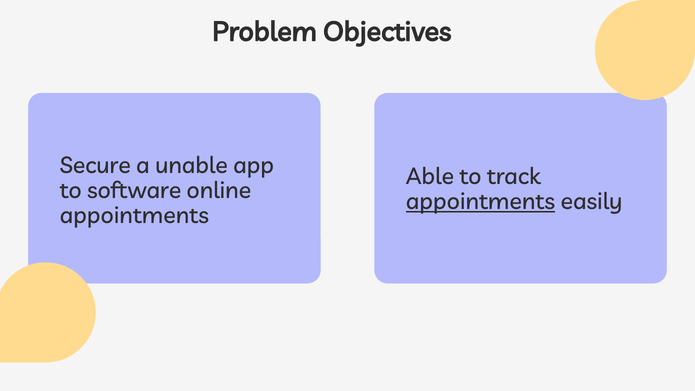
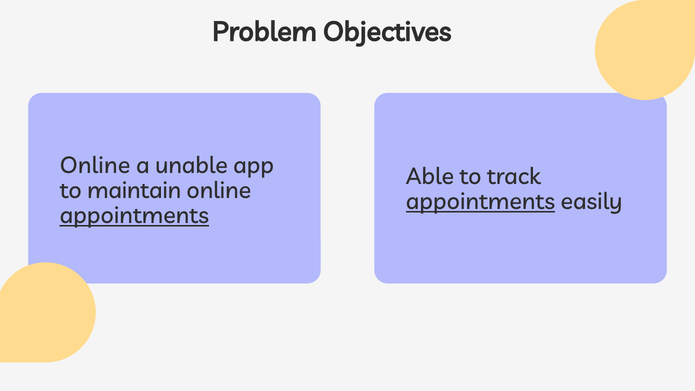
Secure at (95, 166): Secure -> Online
software: software -> maintain
appointments at (134, 216) underline: none -> present
